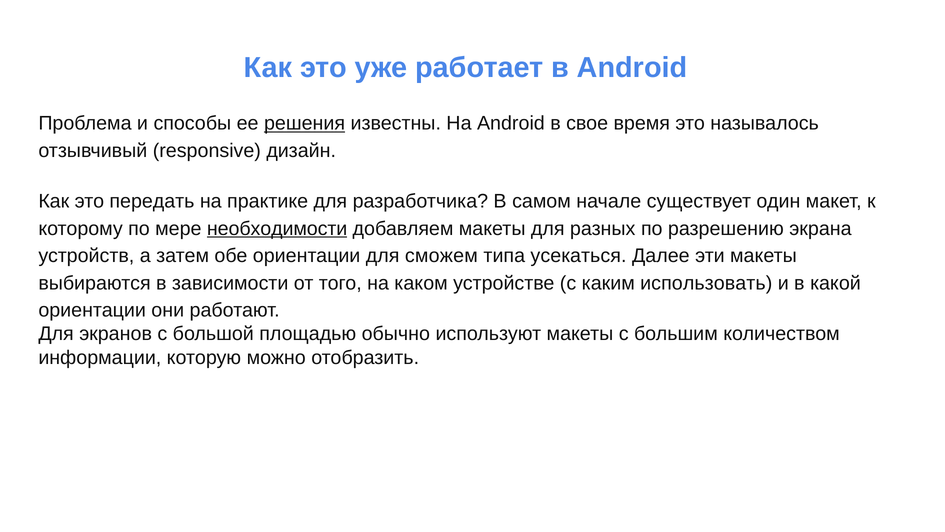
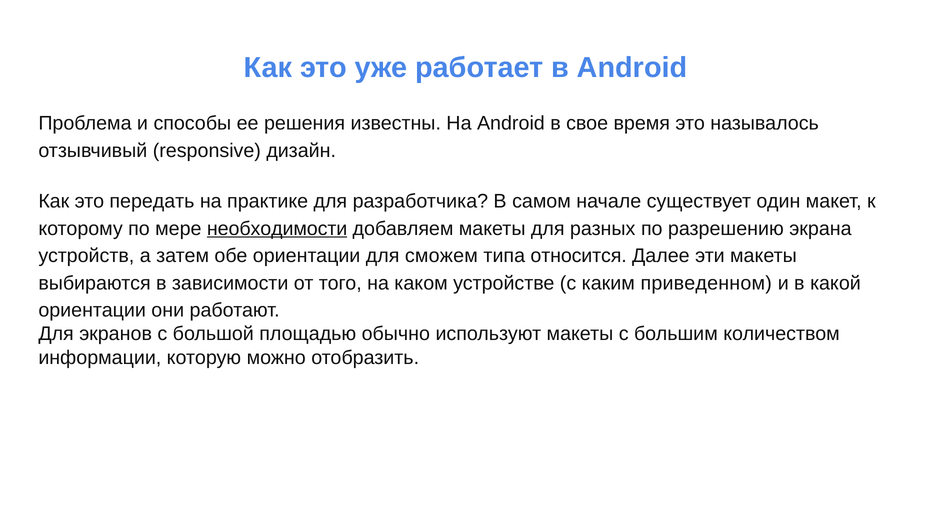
решения underline: present -> none
усекаться: усекаться -> относится
использовать: использовать -> приведенном
